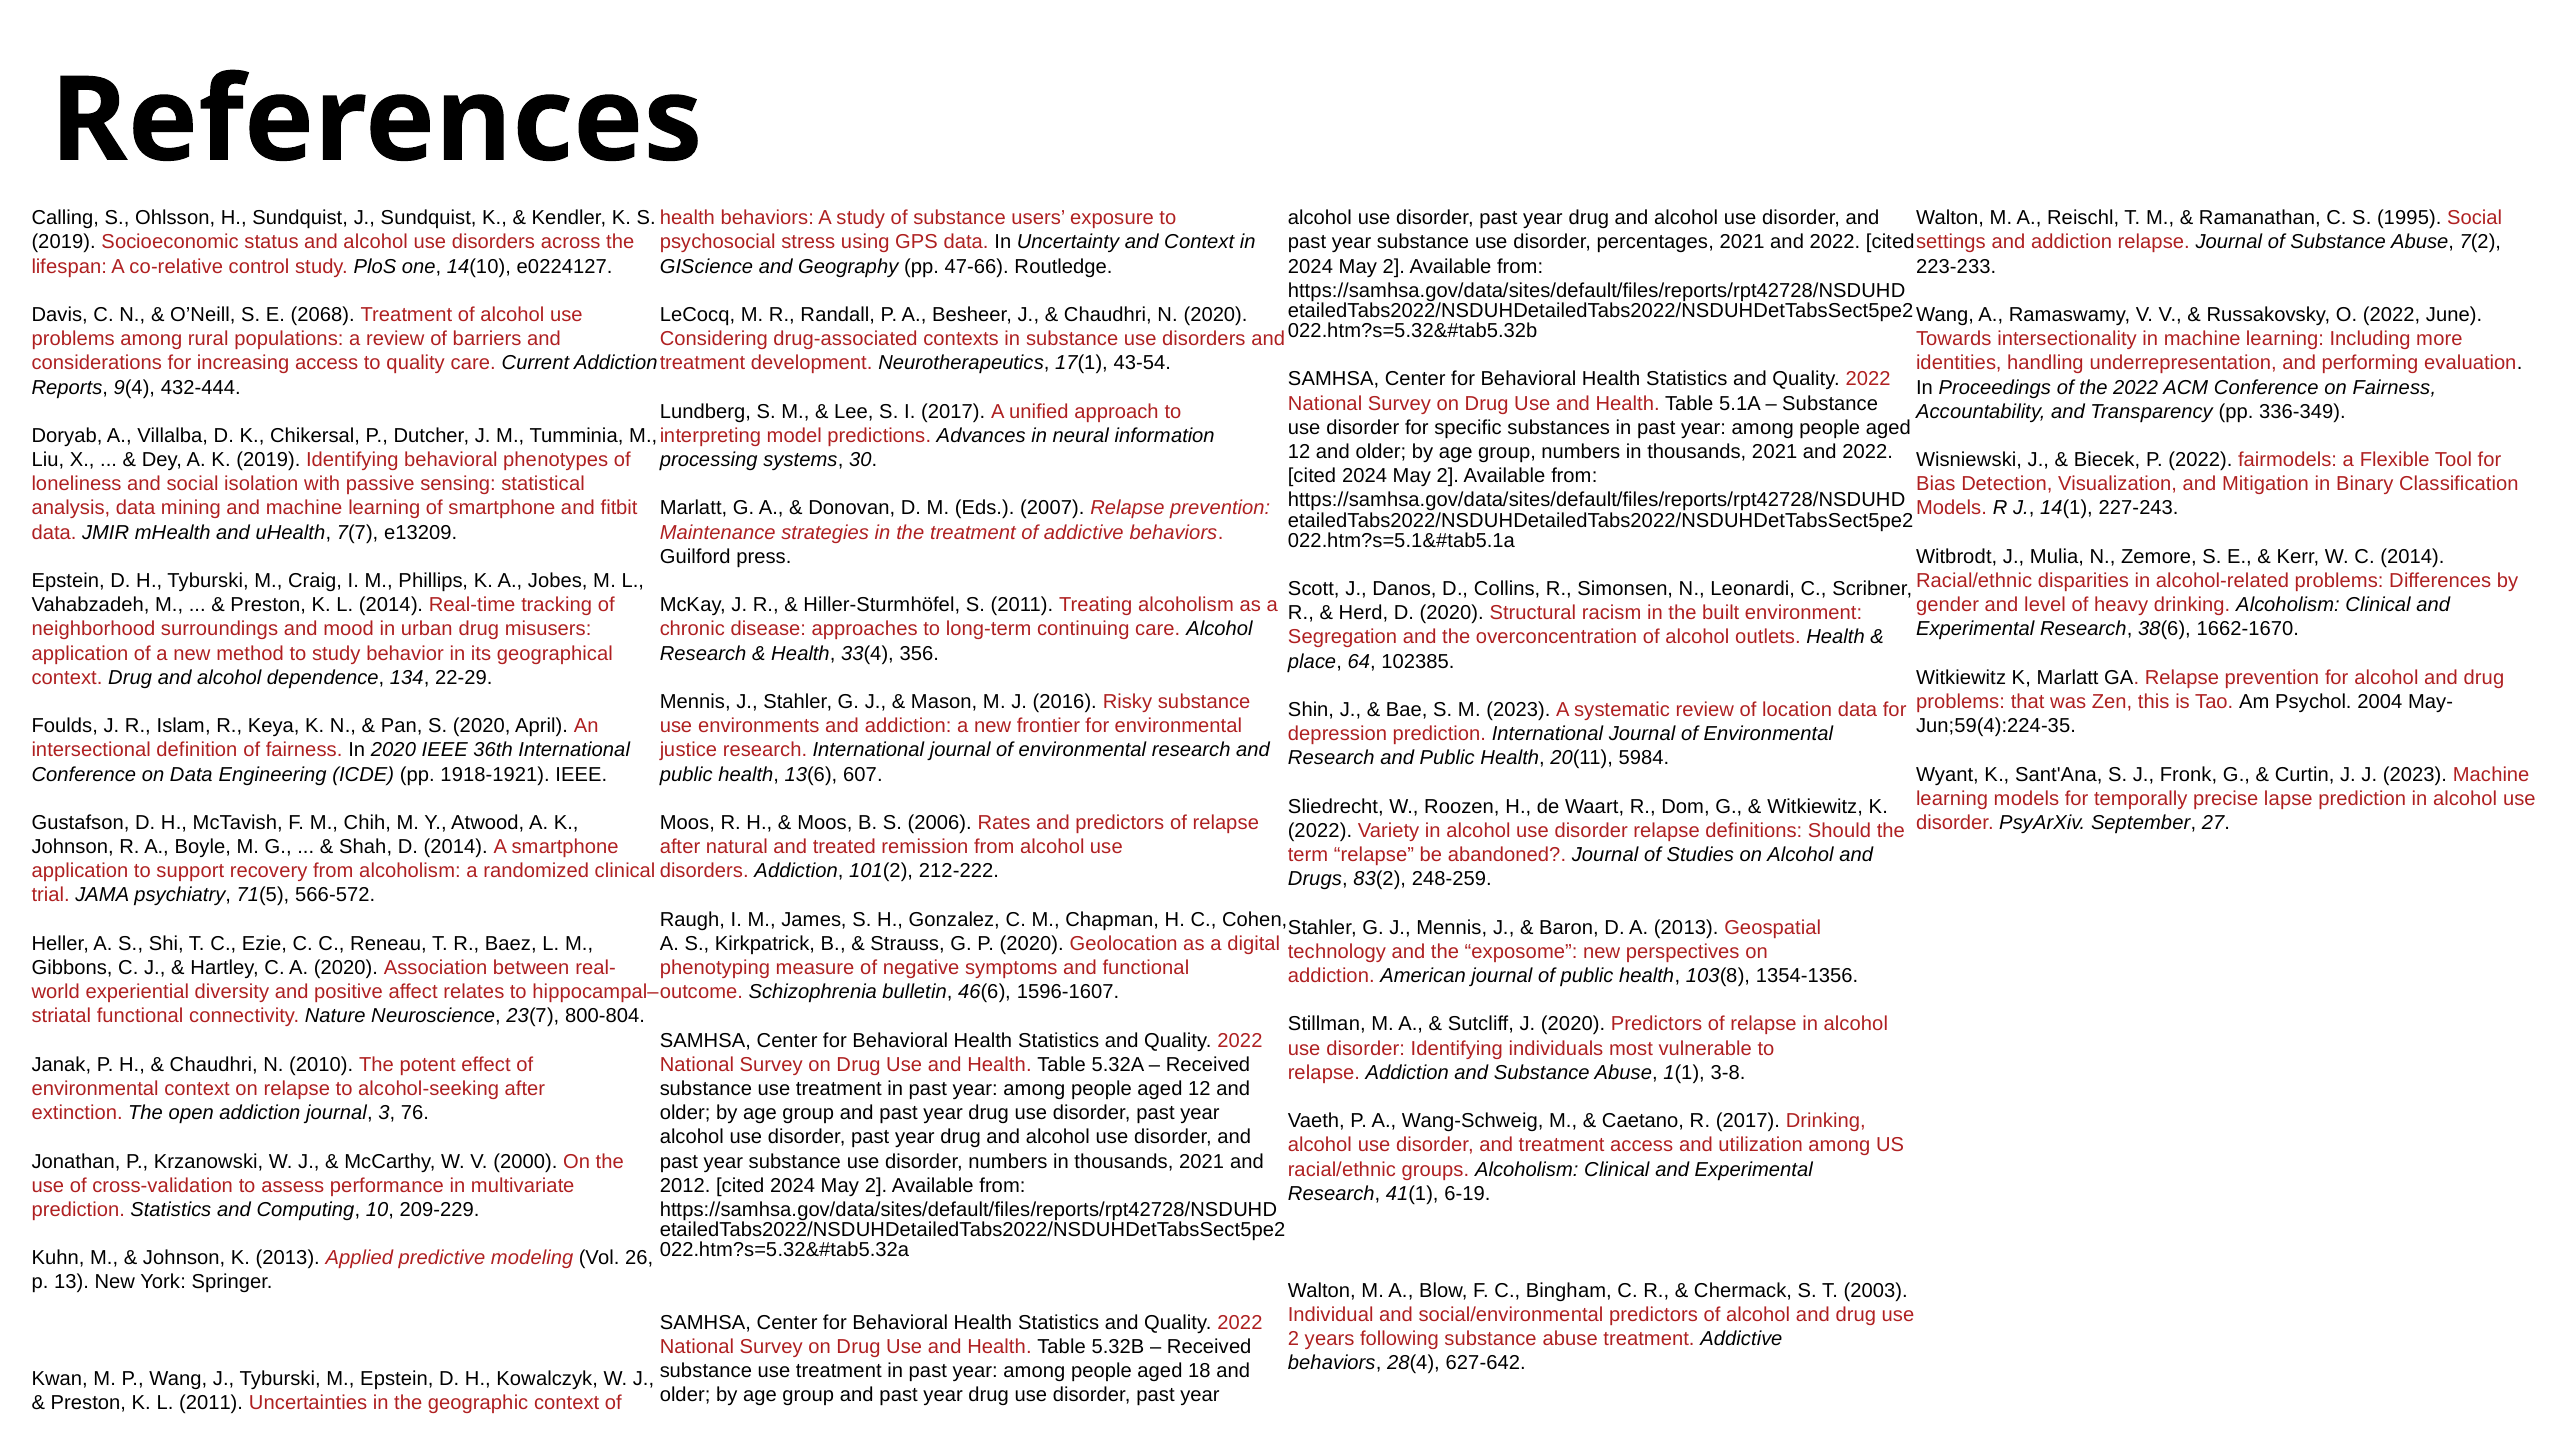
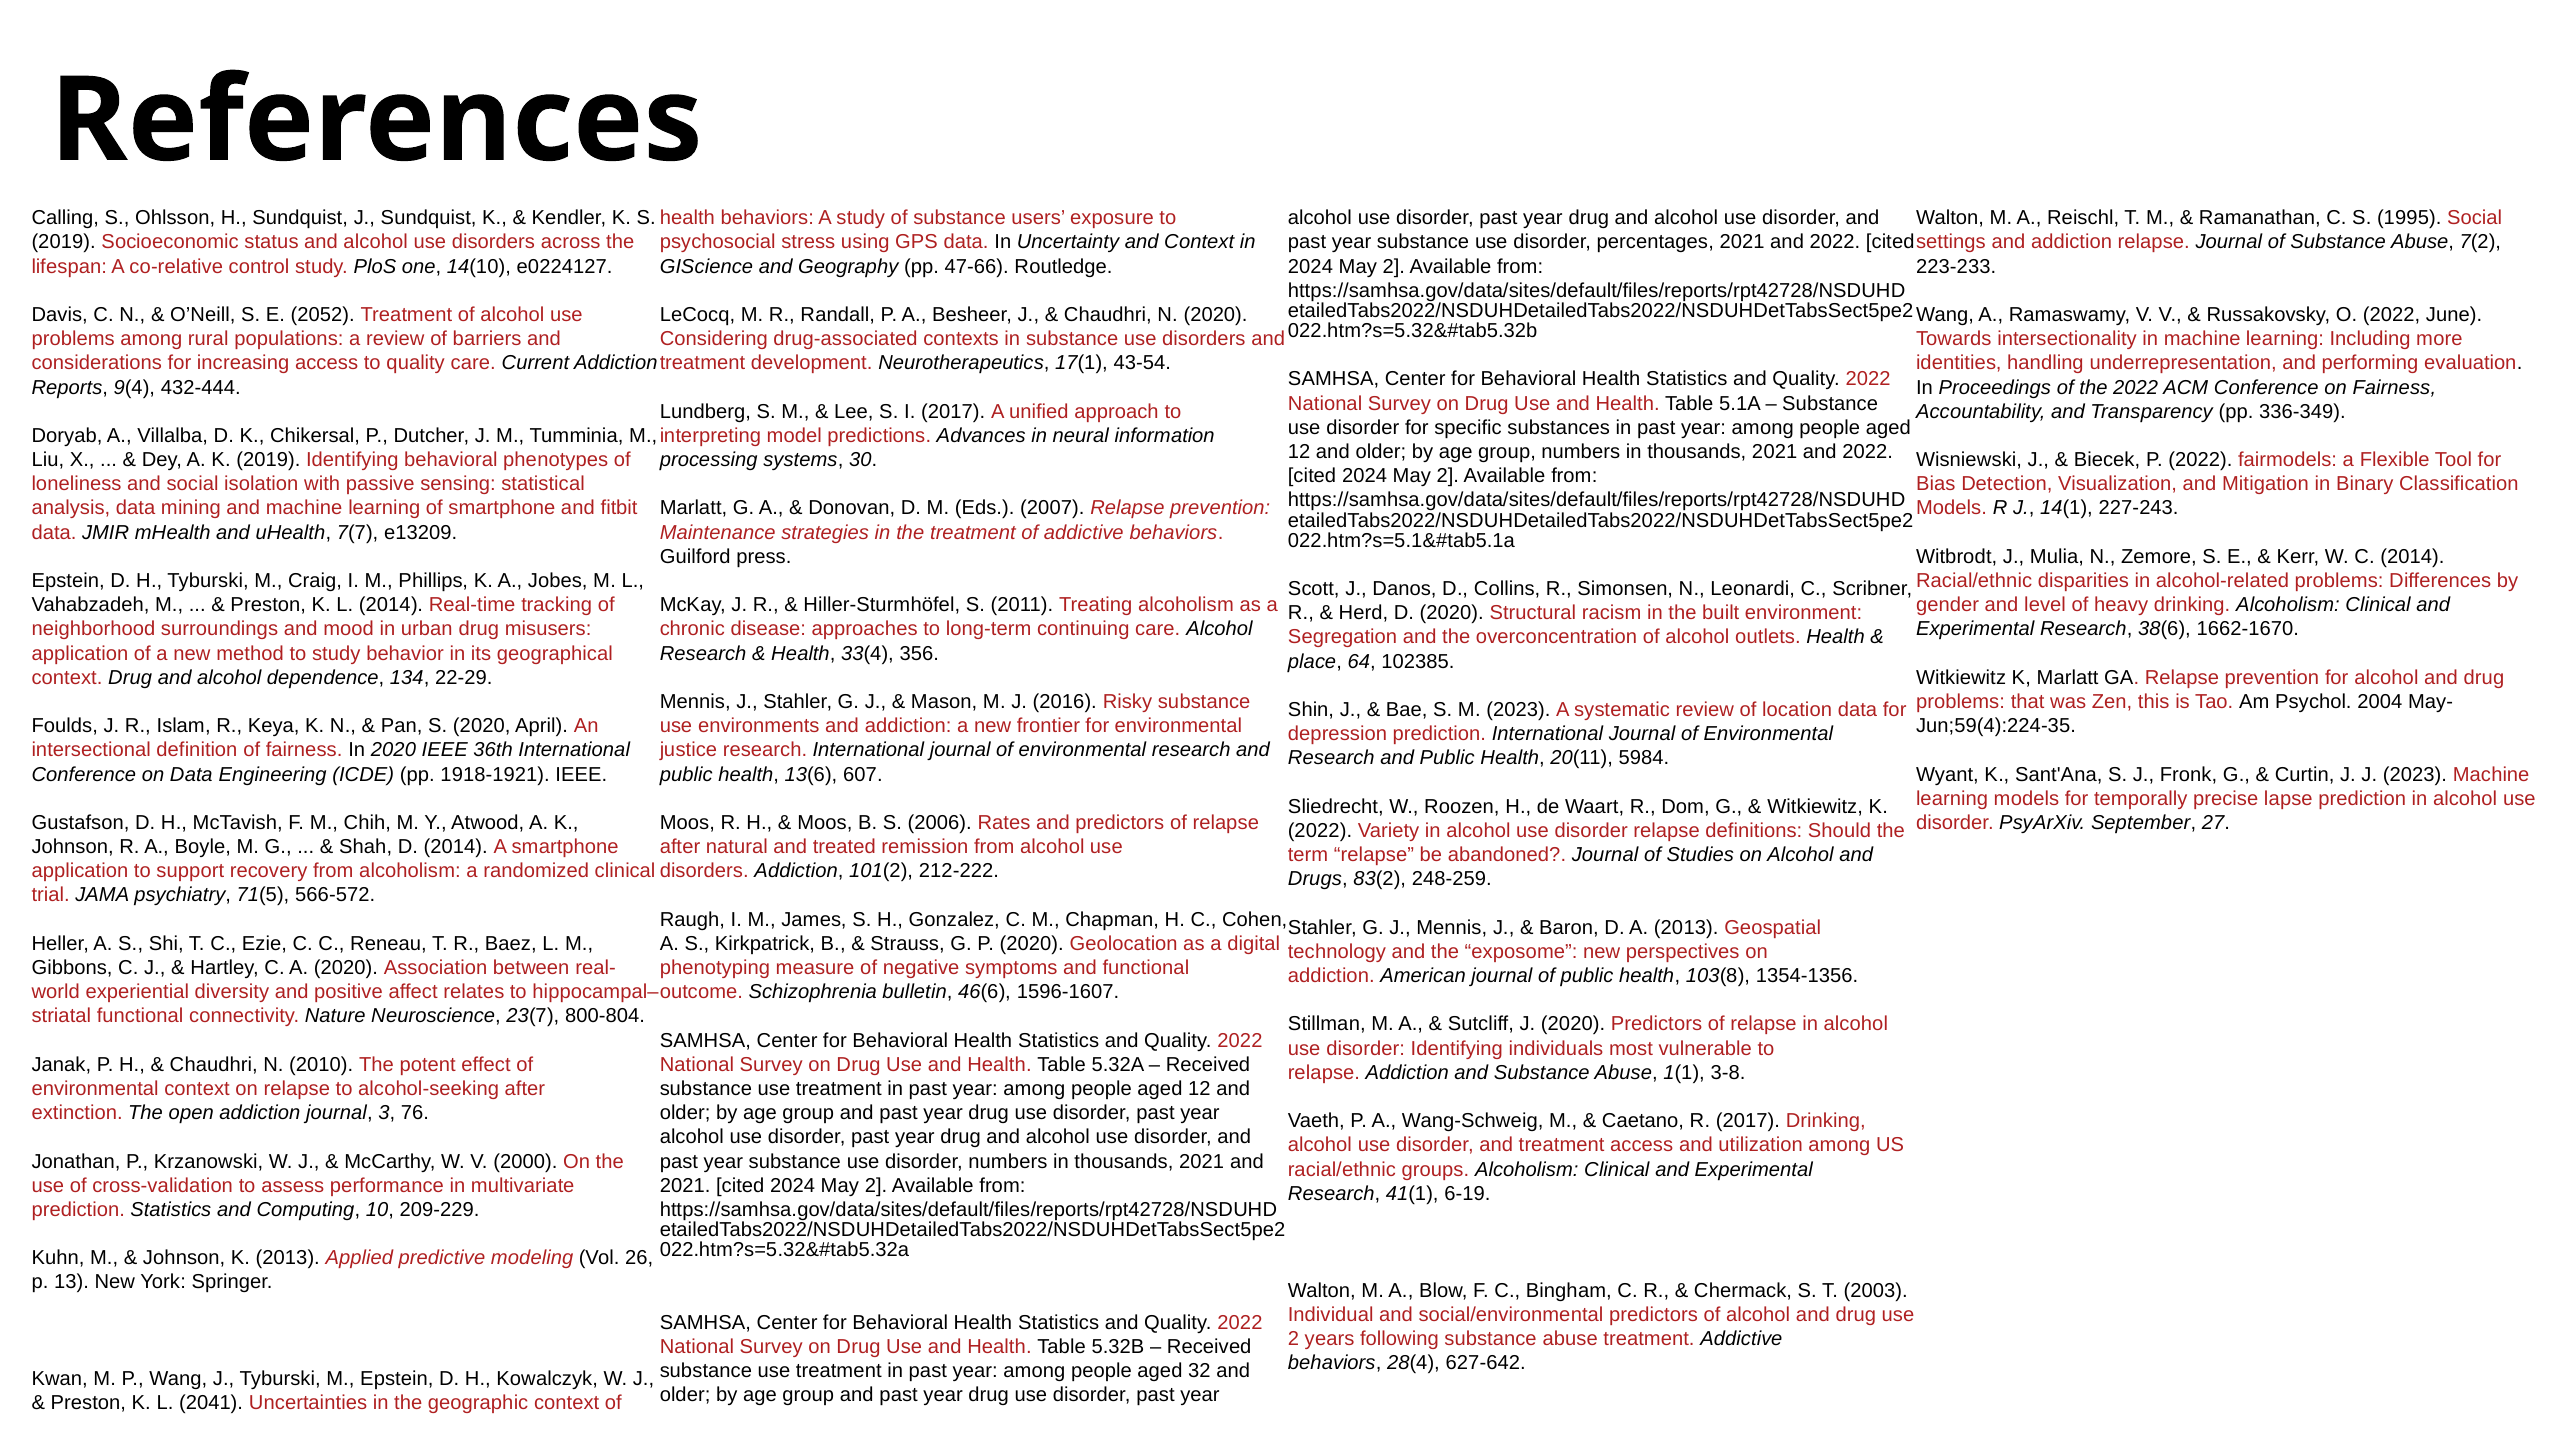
2068: 2068 -> 2052
2012 at (685, 1186): 2012 -> 2021
18: 18 -> 32
L 2011: 2011 -> 2041
